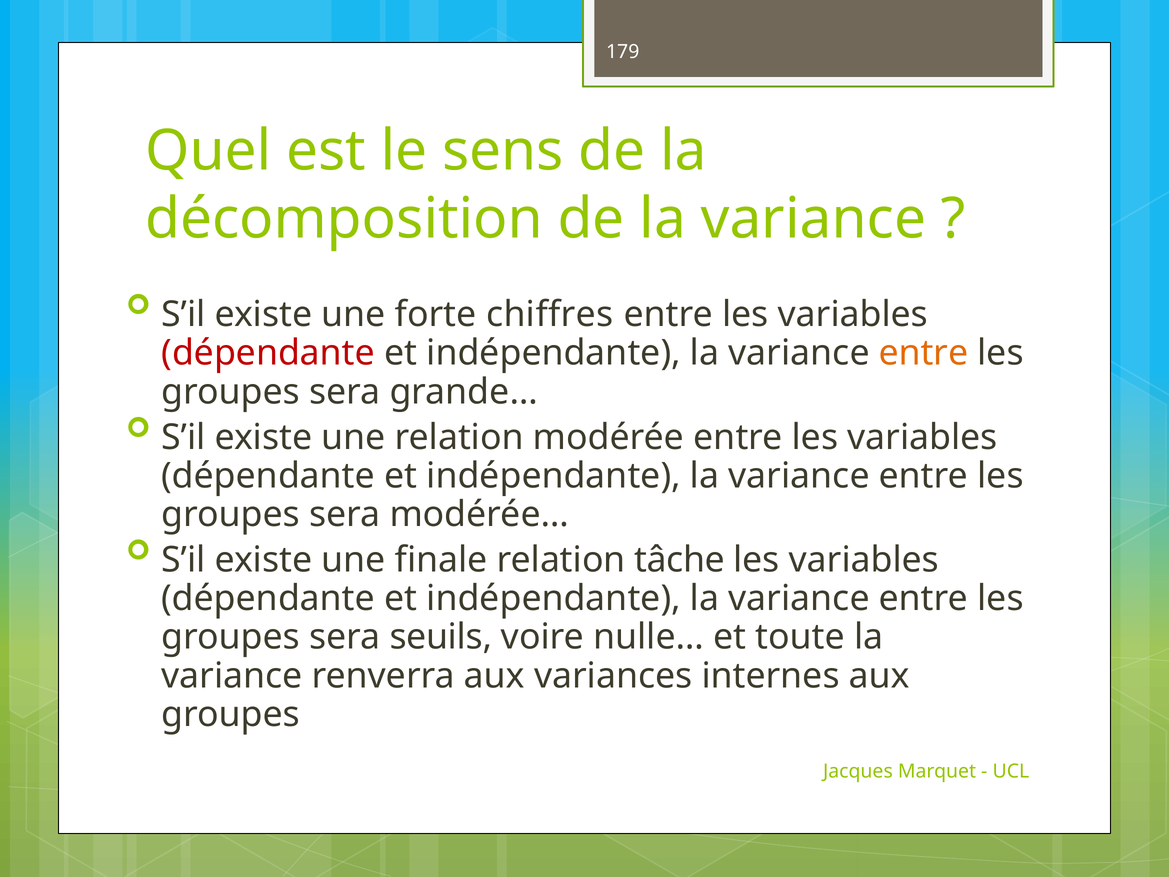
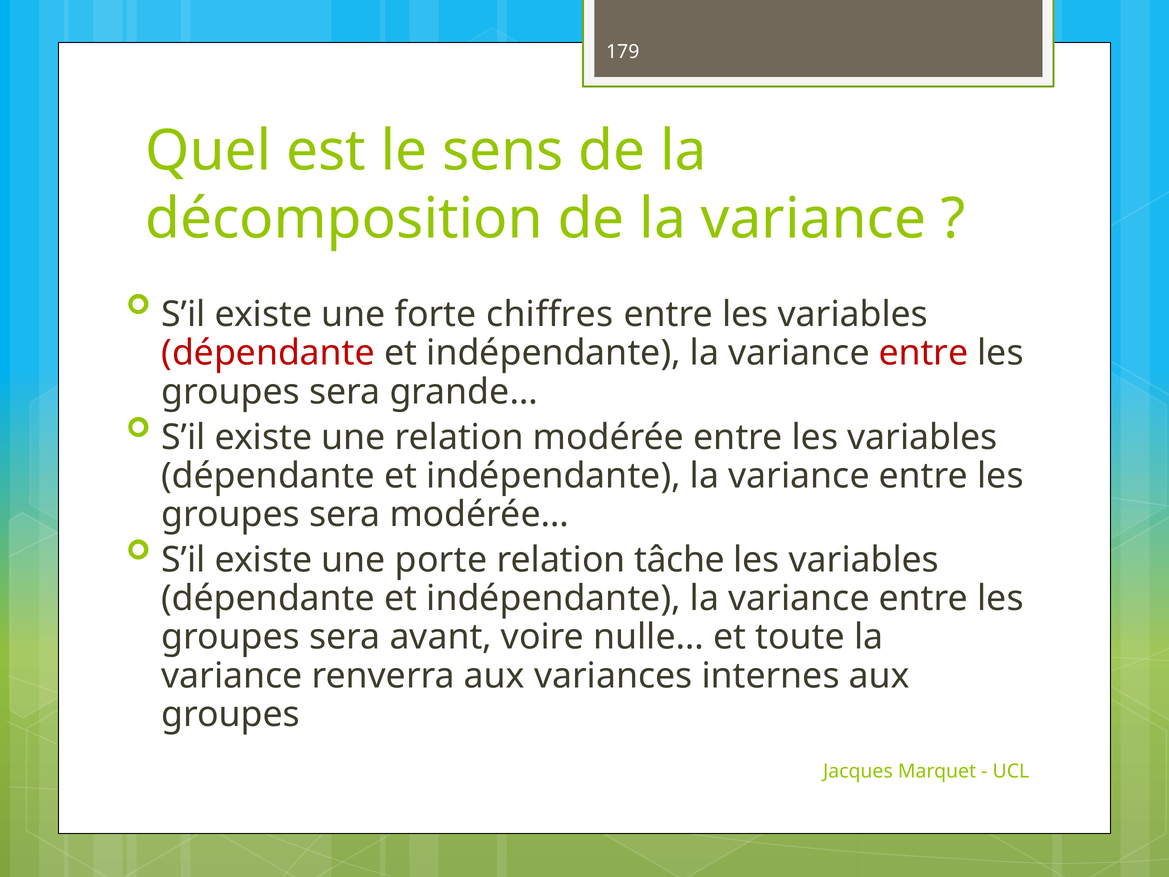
entre at (923, 353) colour: orange -> red
finale: finale -> porte
seuils: seuils -> avant
